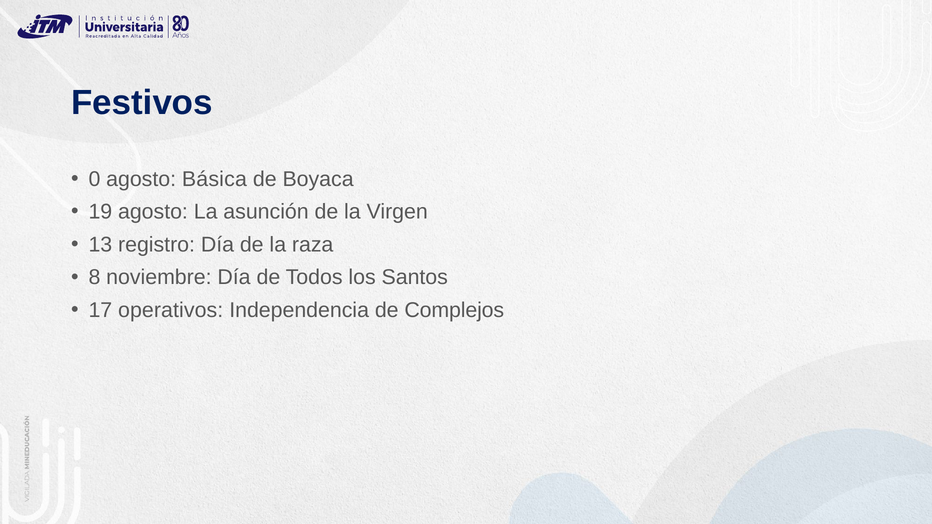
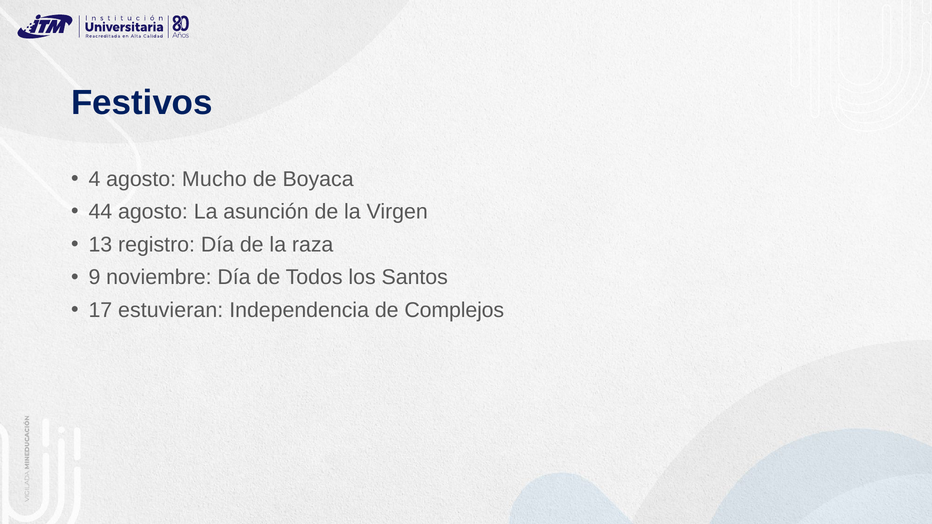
0: 0 -> 4
Básica: Básica -> Mucho
19: 19 -> 44
8: 8 -> 9
operativos: operativos -> estuvieran
